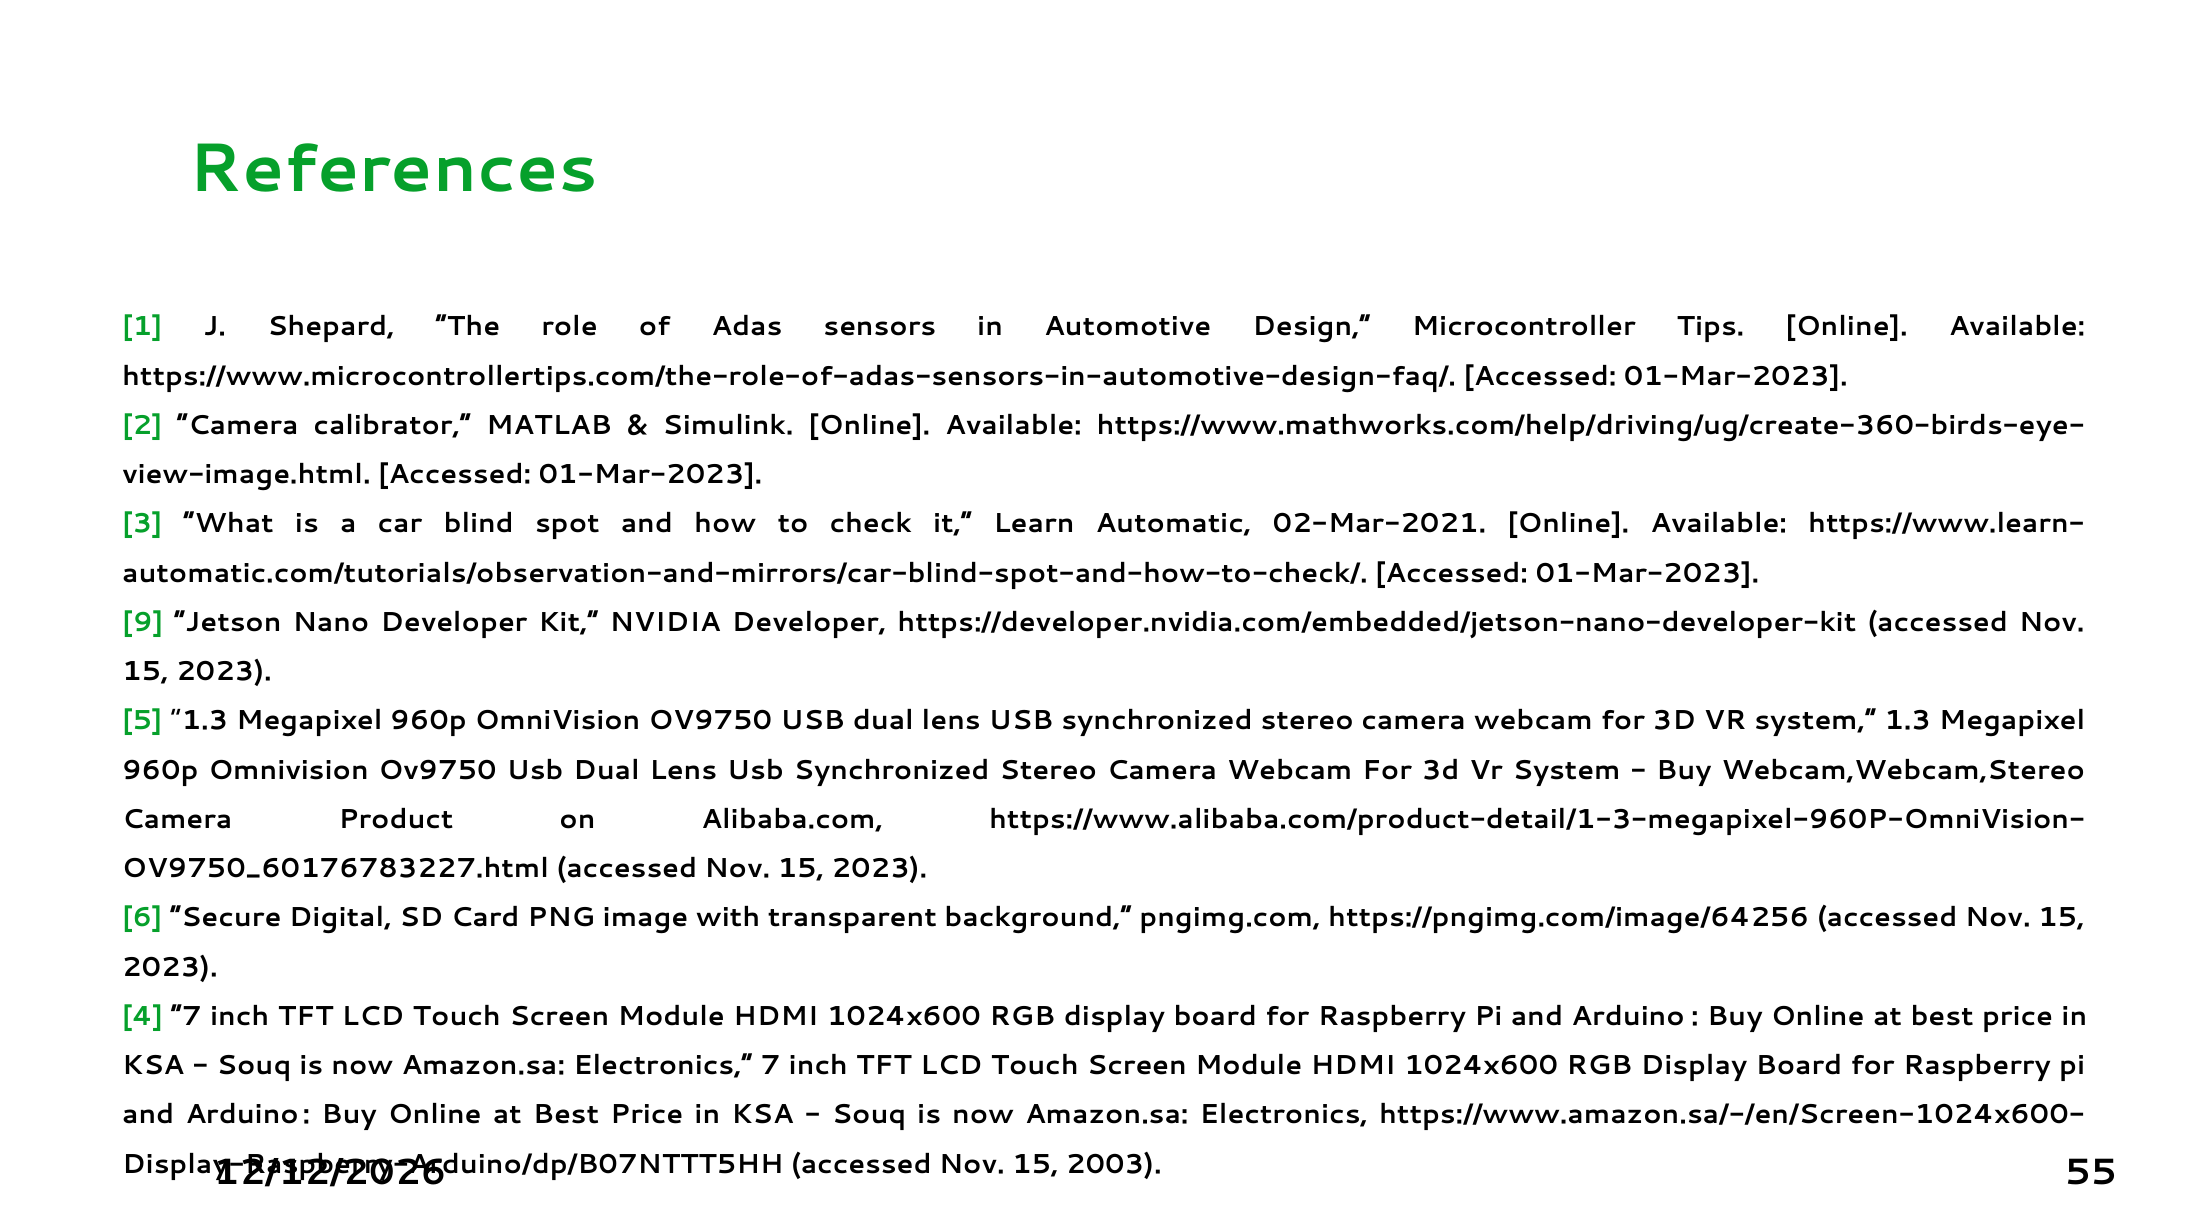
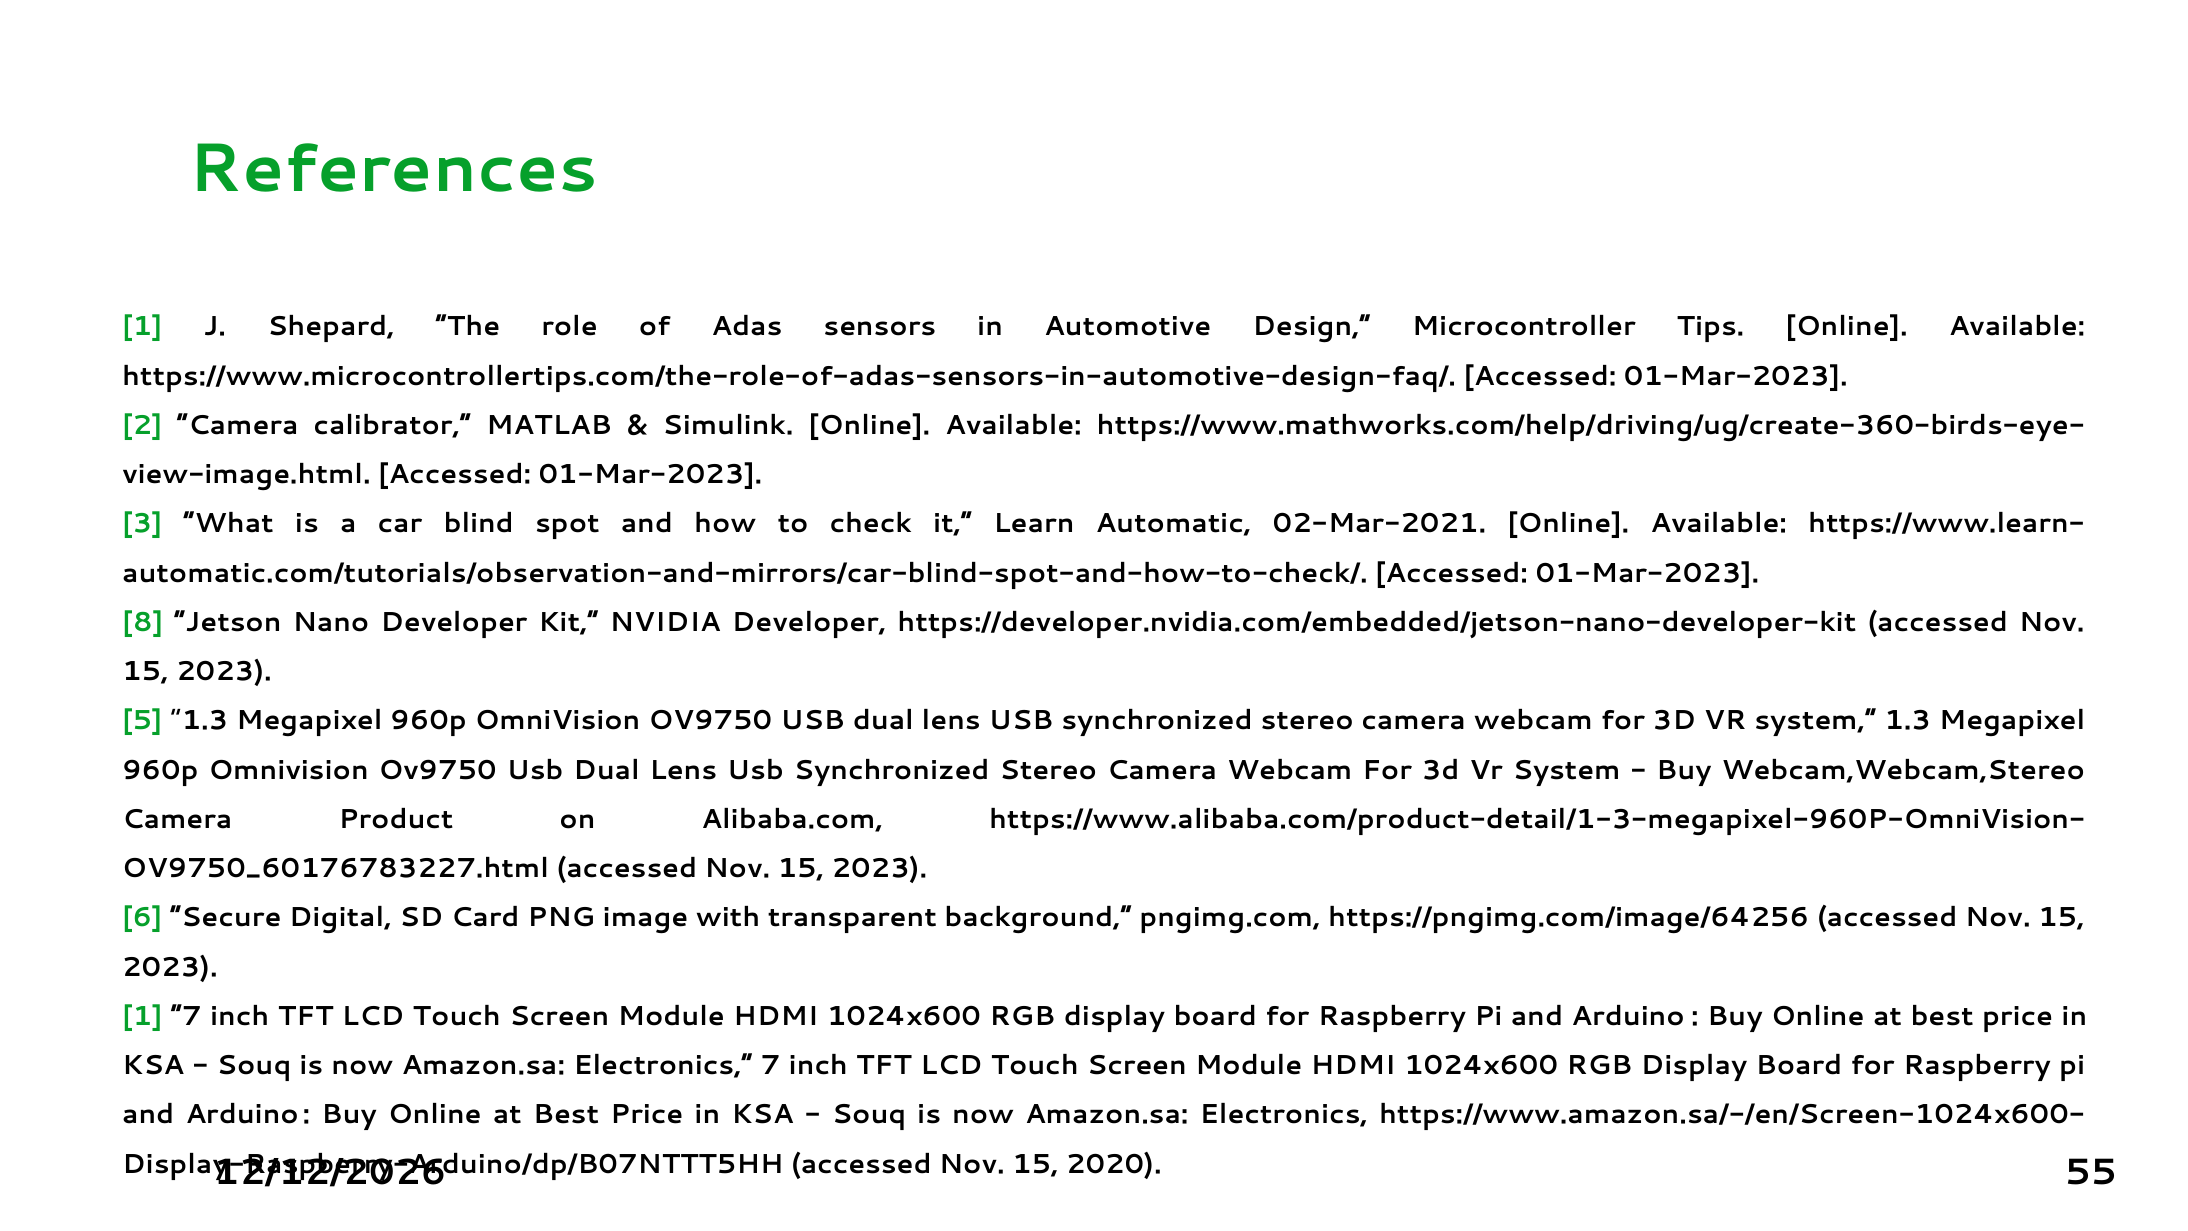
9: 9 -> 8
4 at (142, 1016): 4 -> 1
2003: 2003 -> 2020
